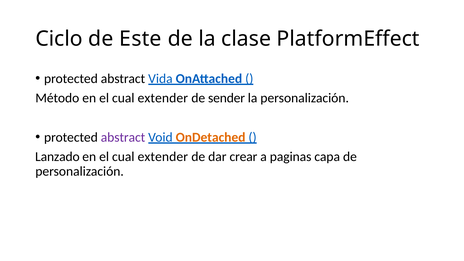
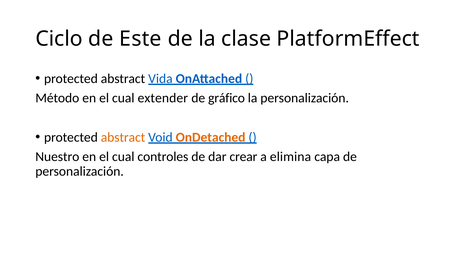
sender: sender -> gráfico
abstract at (123, 137) colour: purple -> orange
Lanzado: Lanzado -> Nuestro
extender at (163, 157): extender -> controles
paginas: paginas -> elimina
